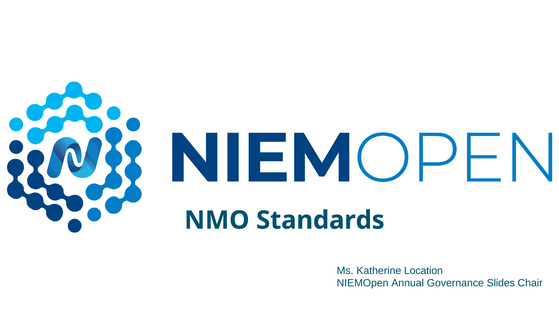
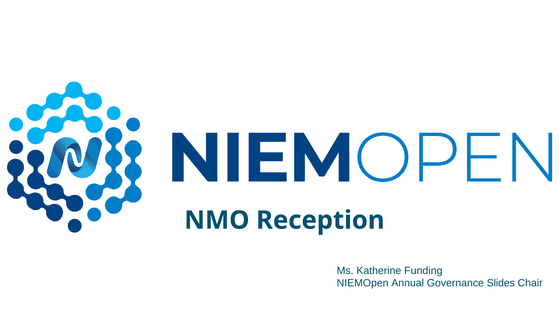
Standards: Standards -> Reception
Location: Location -> Funding
